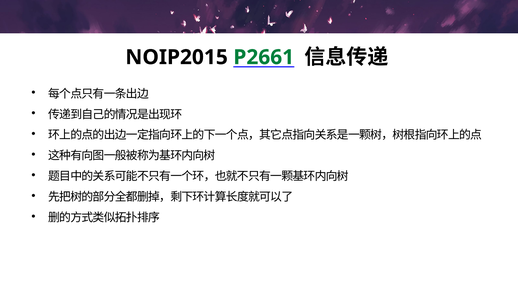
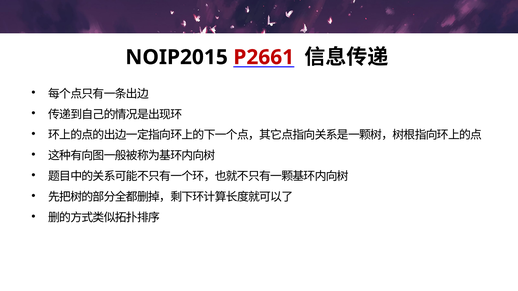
P2661 colour: green -> red
